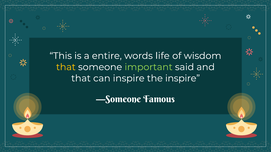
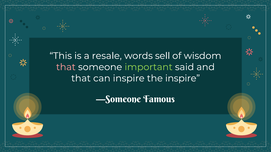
entire: entire -> resale
life: life -> sell
that at (66, 67) colour: yellow -> pink
